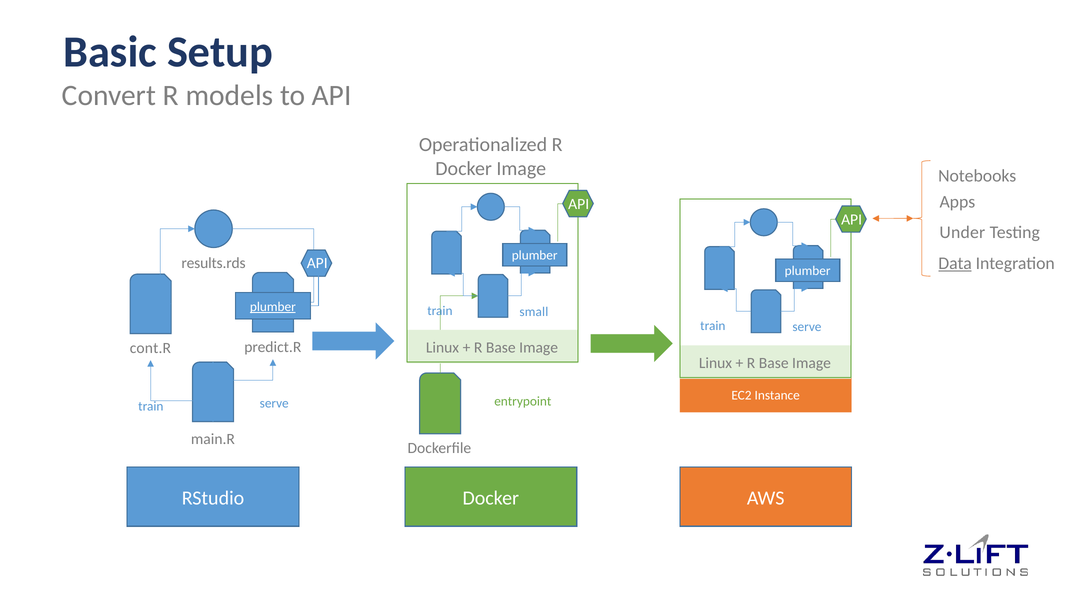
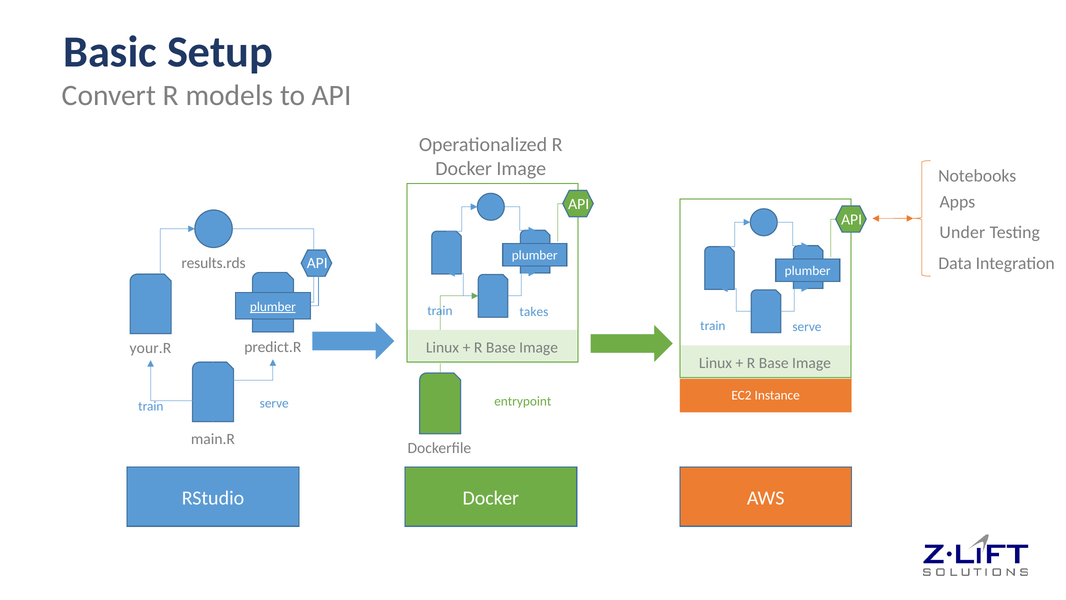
Data underline: present -> none
small: small -> takes
cont.R: cont.R -> your.R
